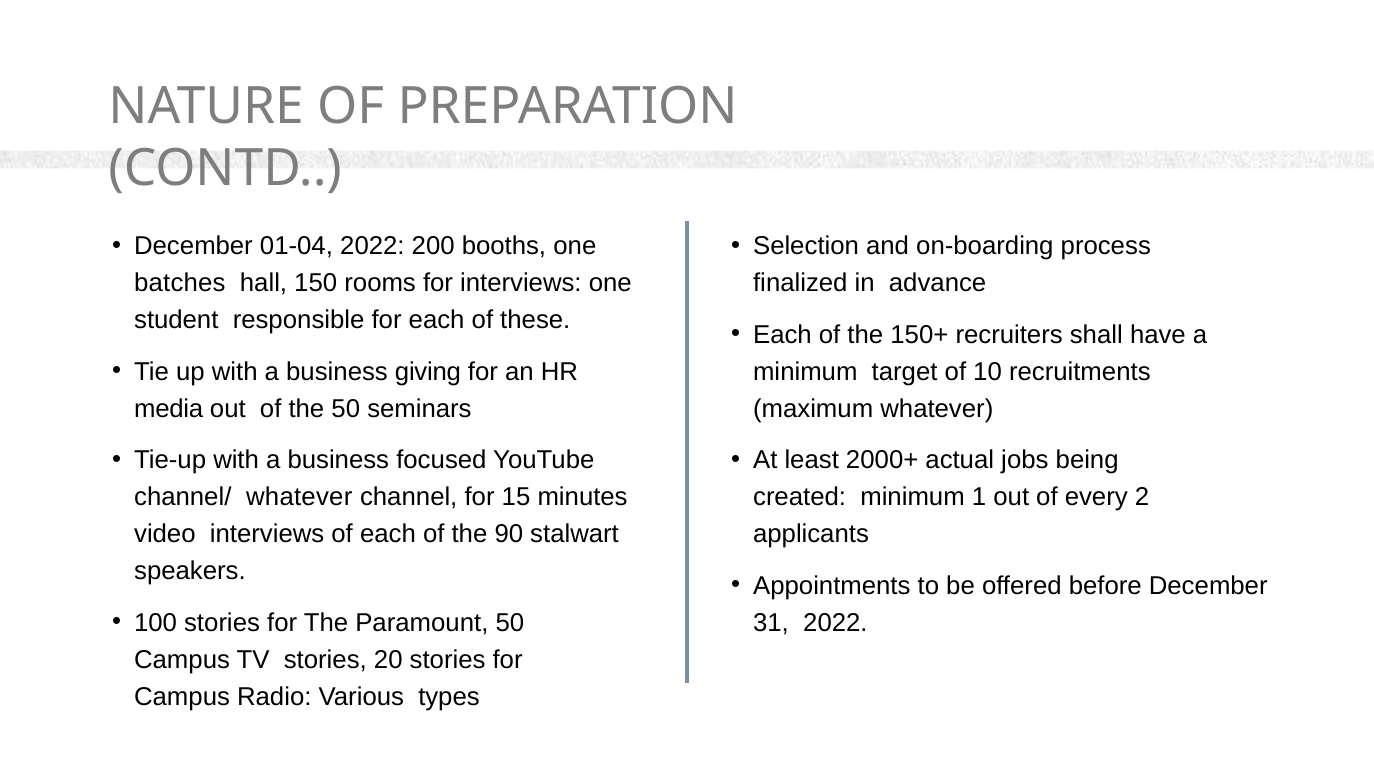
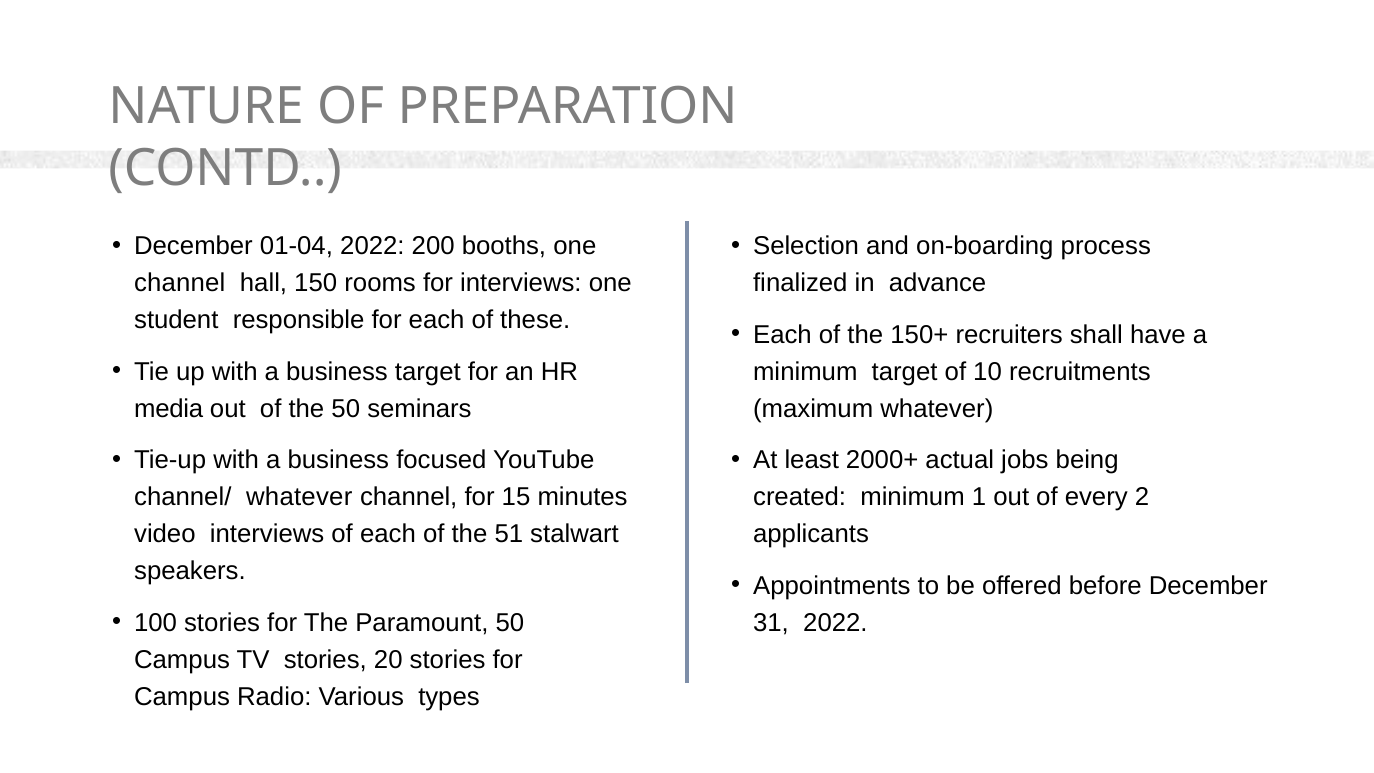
batches at (180, 283): batches -> channel
business giving: giving -> target
90: 90 -> 51
